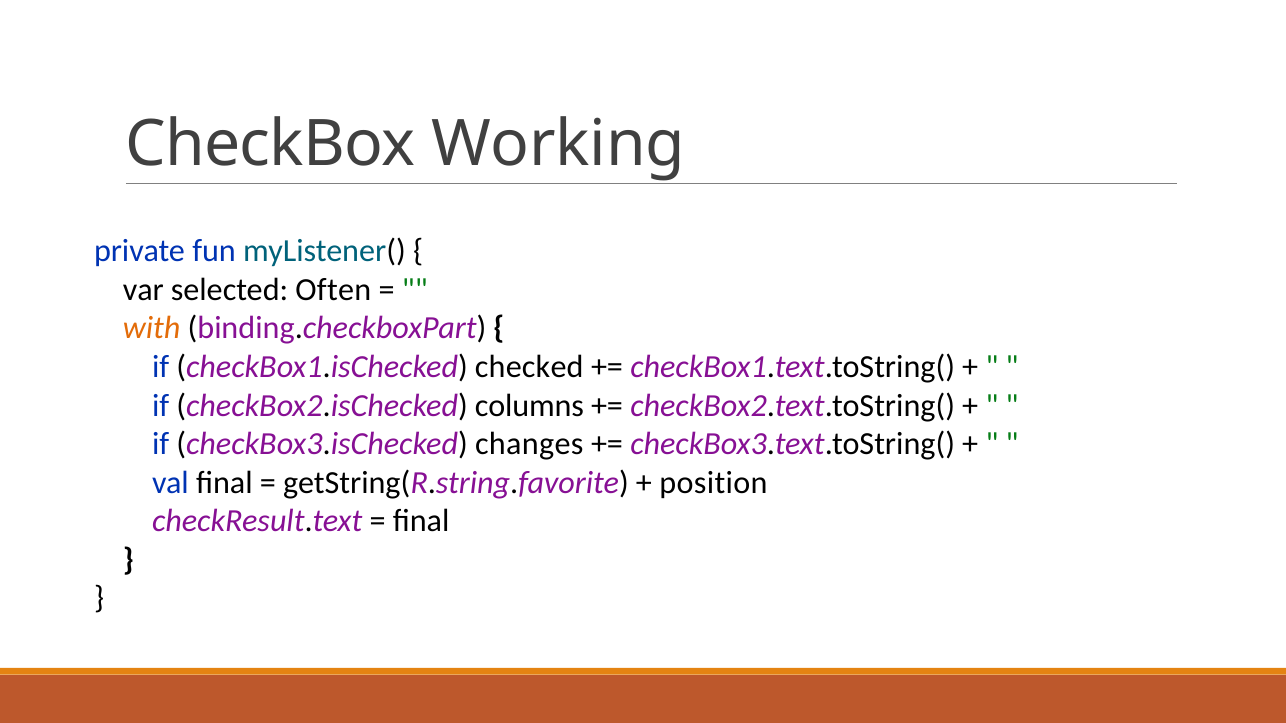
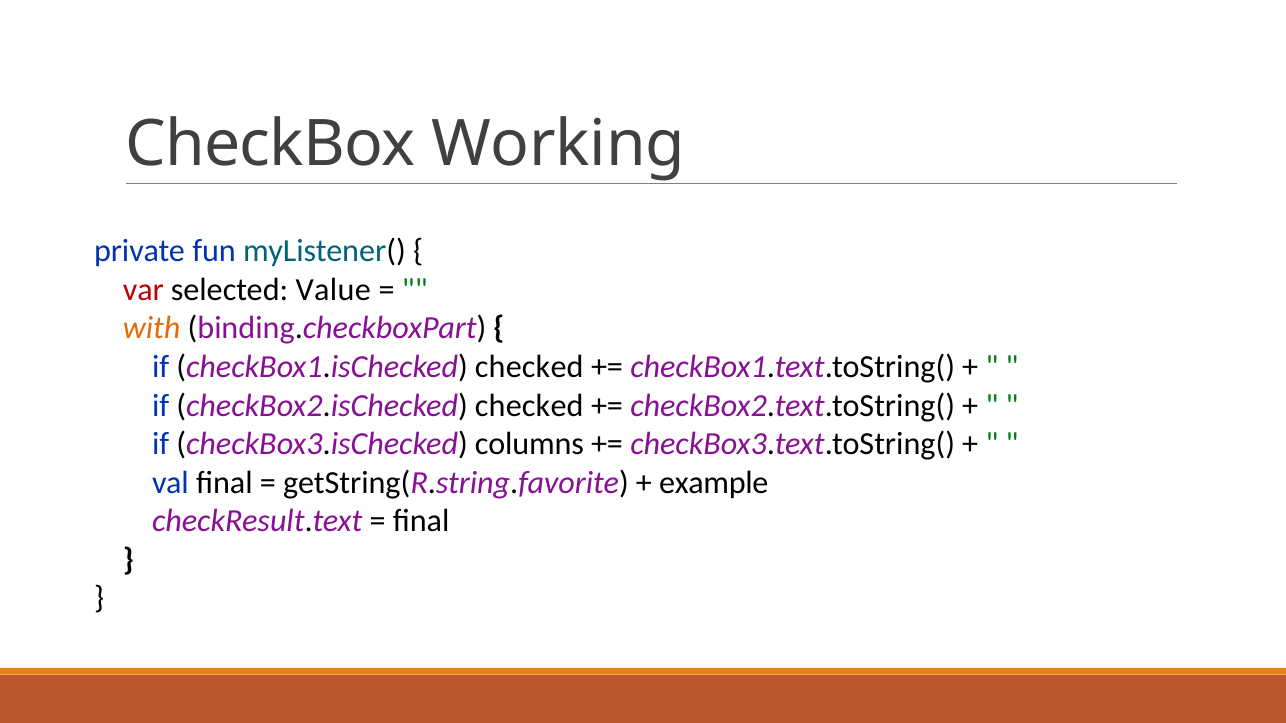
var colour: black -> red
Often: Often -> Value
checkBox2.isChecked columns: columns -> checked
changes: changes -> columns
position: position -> example
